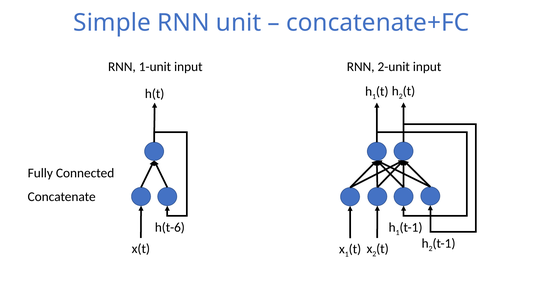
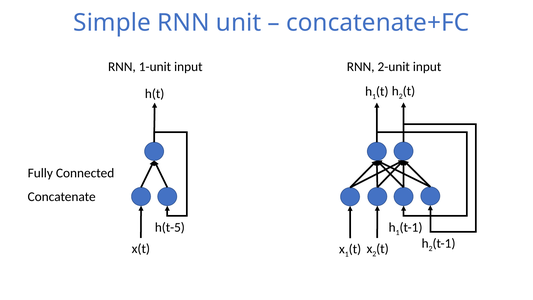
h(t-6: h(t-6 -> h(t-5
